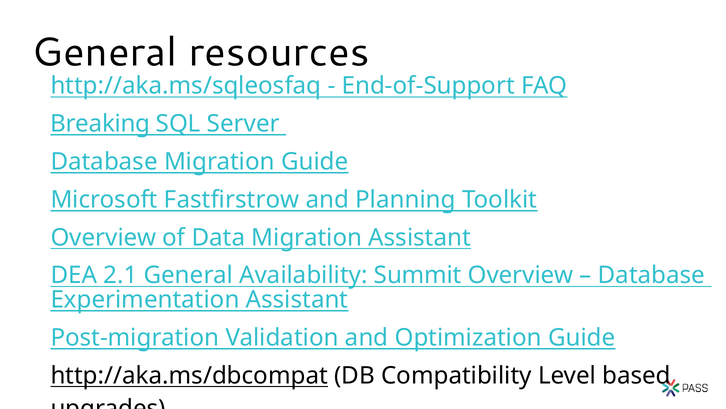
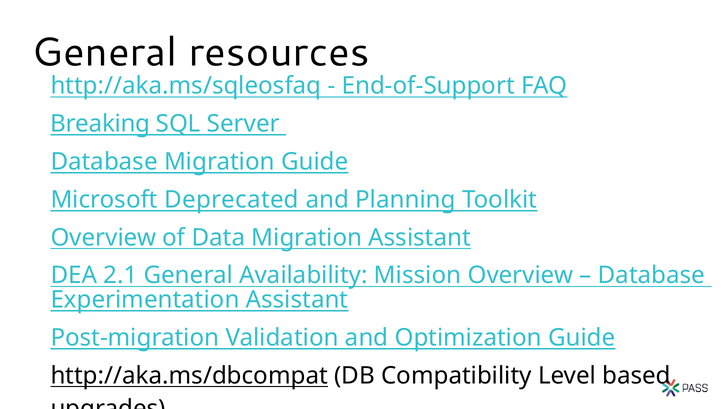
Fastfirstrow: Fastfirstrow -> Deprecated
Summit: Summit -> Mission
